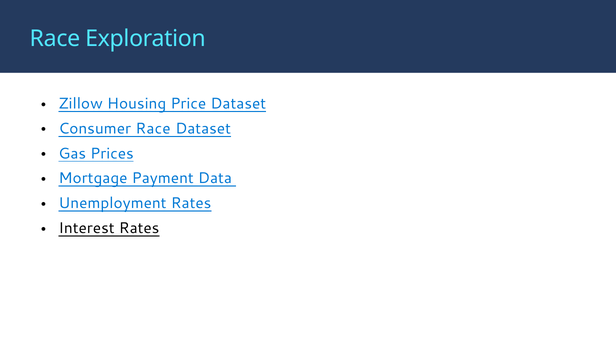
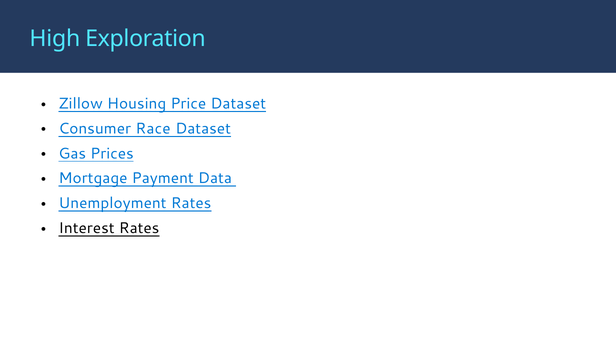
Race at (55, 39): Race -> High
